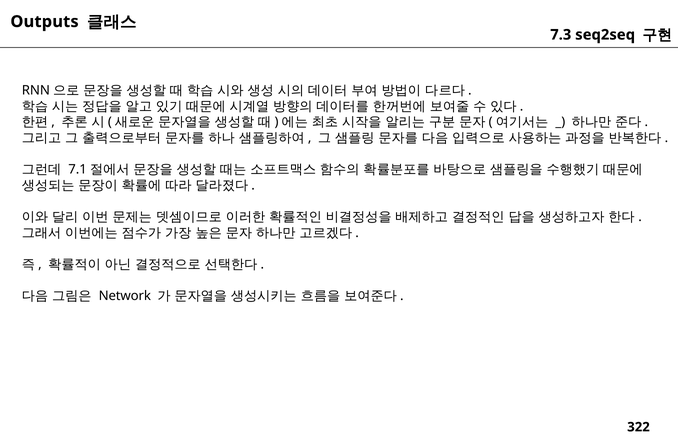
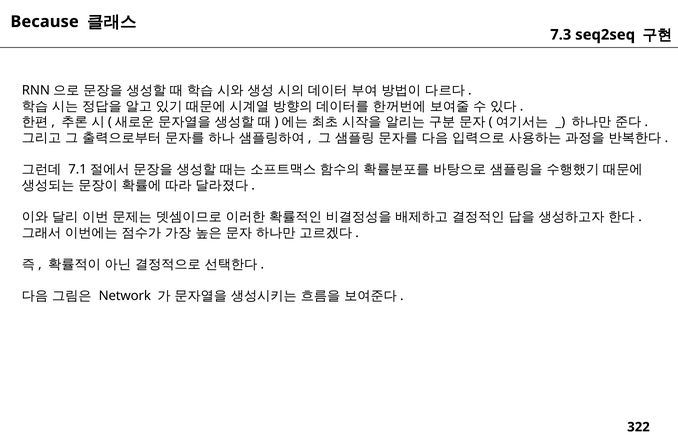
Outputs: Outputs -> Because
